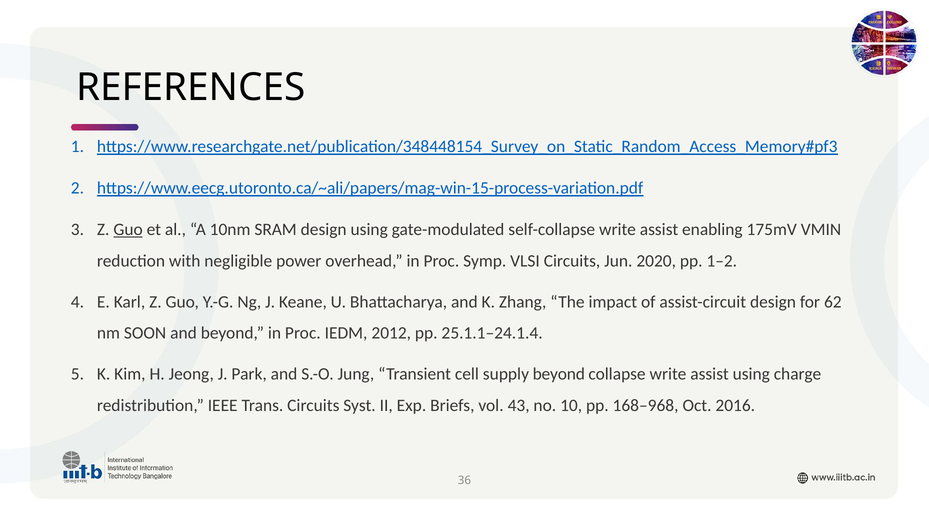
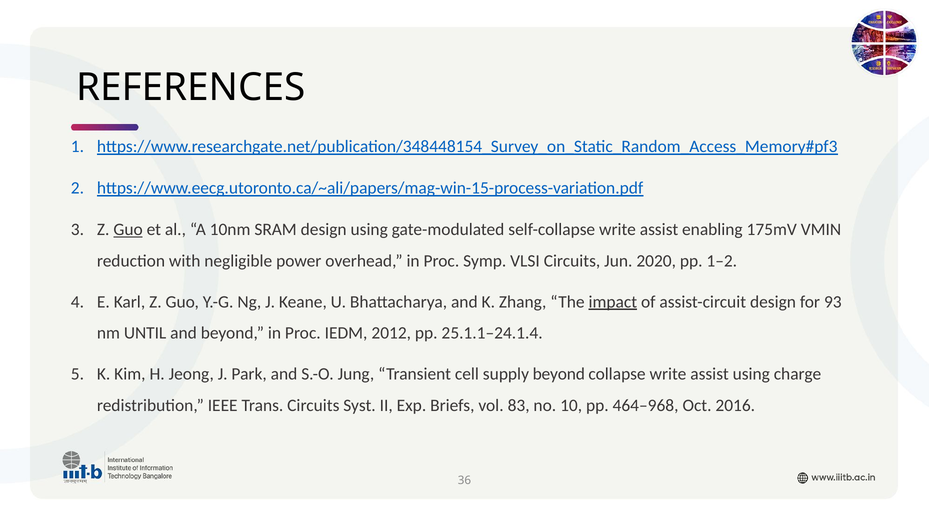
impact underline: none -> present
62: 62 -> 93
SOON: SOON -> UNTIL
43: 43 -> 83
168–968: 168–968 -> 464–968
